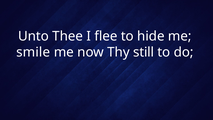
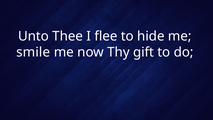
still: still -> gift
